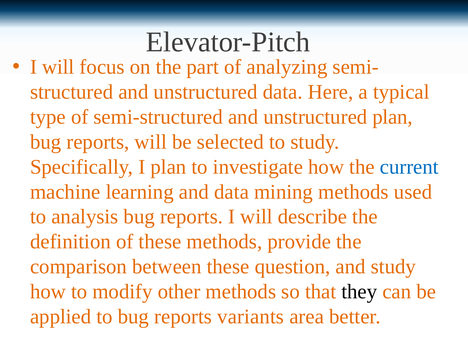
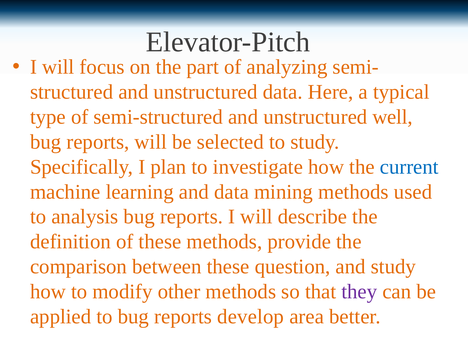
unstructured plan: plan -> well
they colour: black -> purple
variants: variants -> develop
